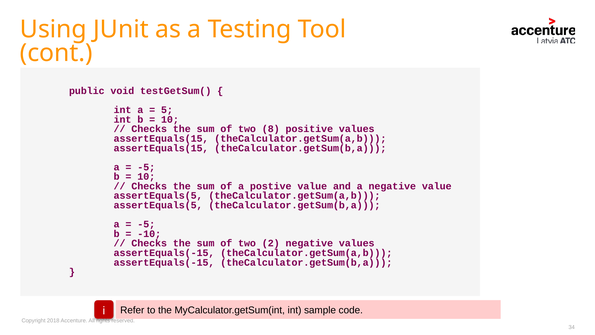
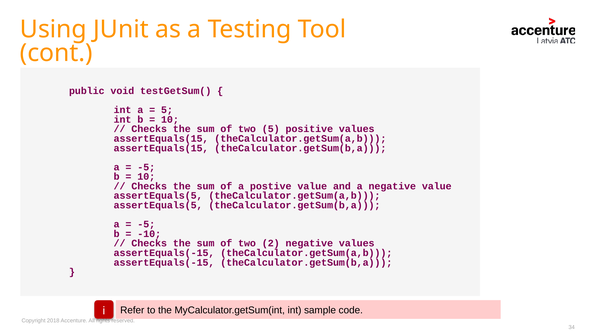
two 8: 8 -> 5
